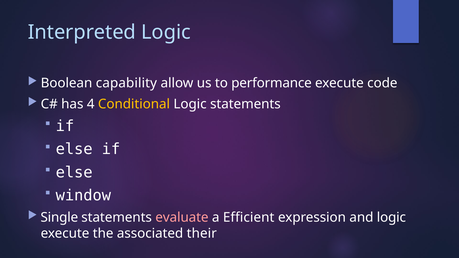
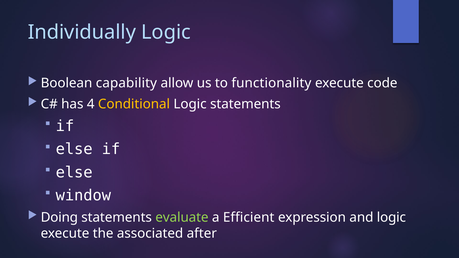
Interpreted: Interpreted -> Individually
performance: performance -> functionality
Single: Single -> Doing
evaluate colour: pink -> light green
their: their -> after
